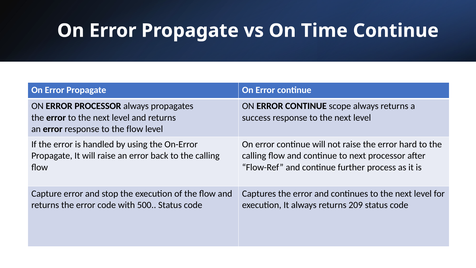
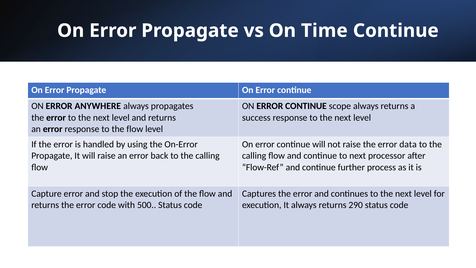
ERROR PROCESSOR: PROCESSOR -> ANYWHERE
hard: hard -> data
209: 209 -> 290
